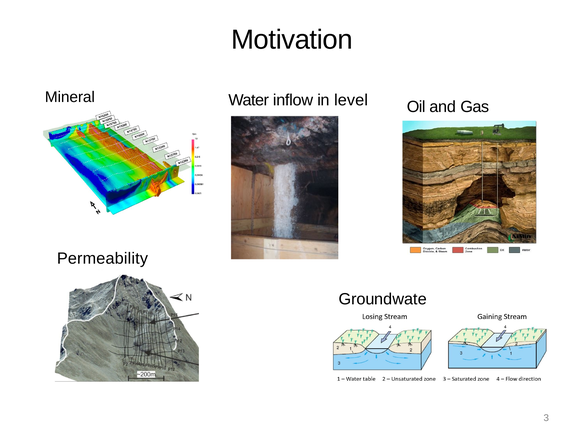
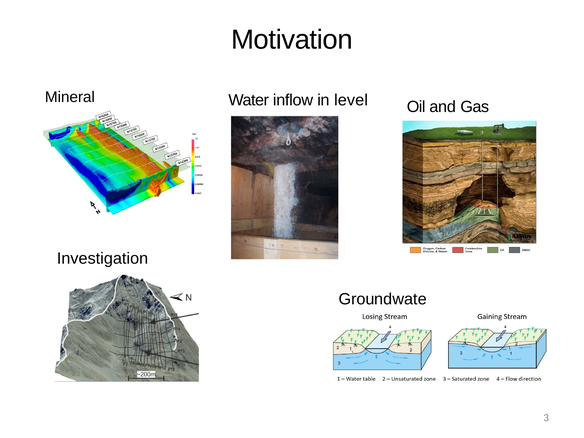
Permeability: Permeability -> Investigation
